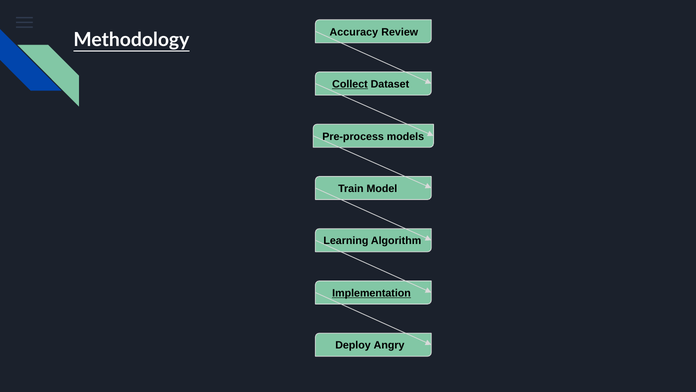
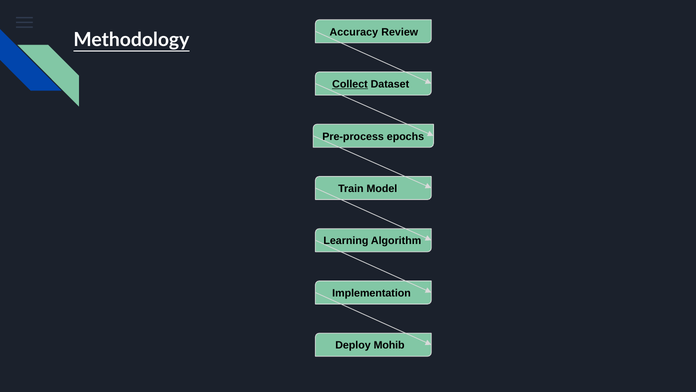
models: models -> epochs
Implementation underline: present -> none
Angry: Angry -> Mohib
